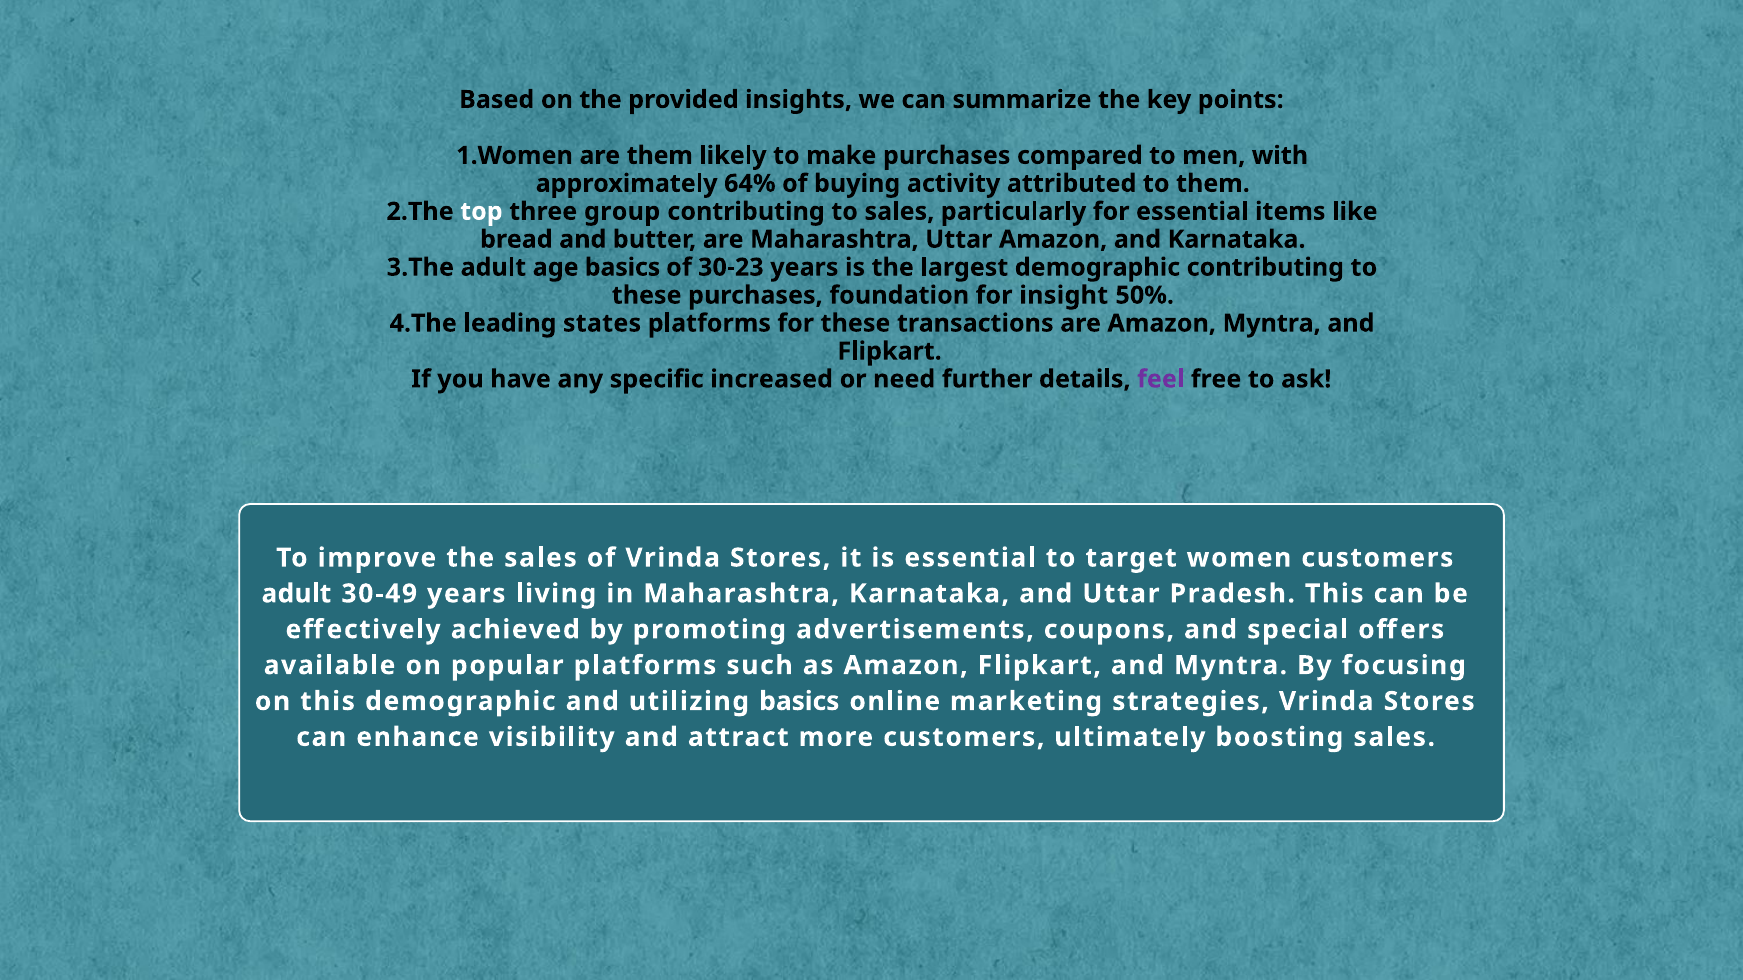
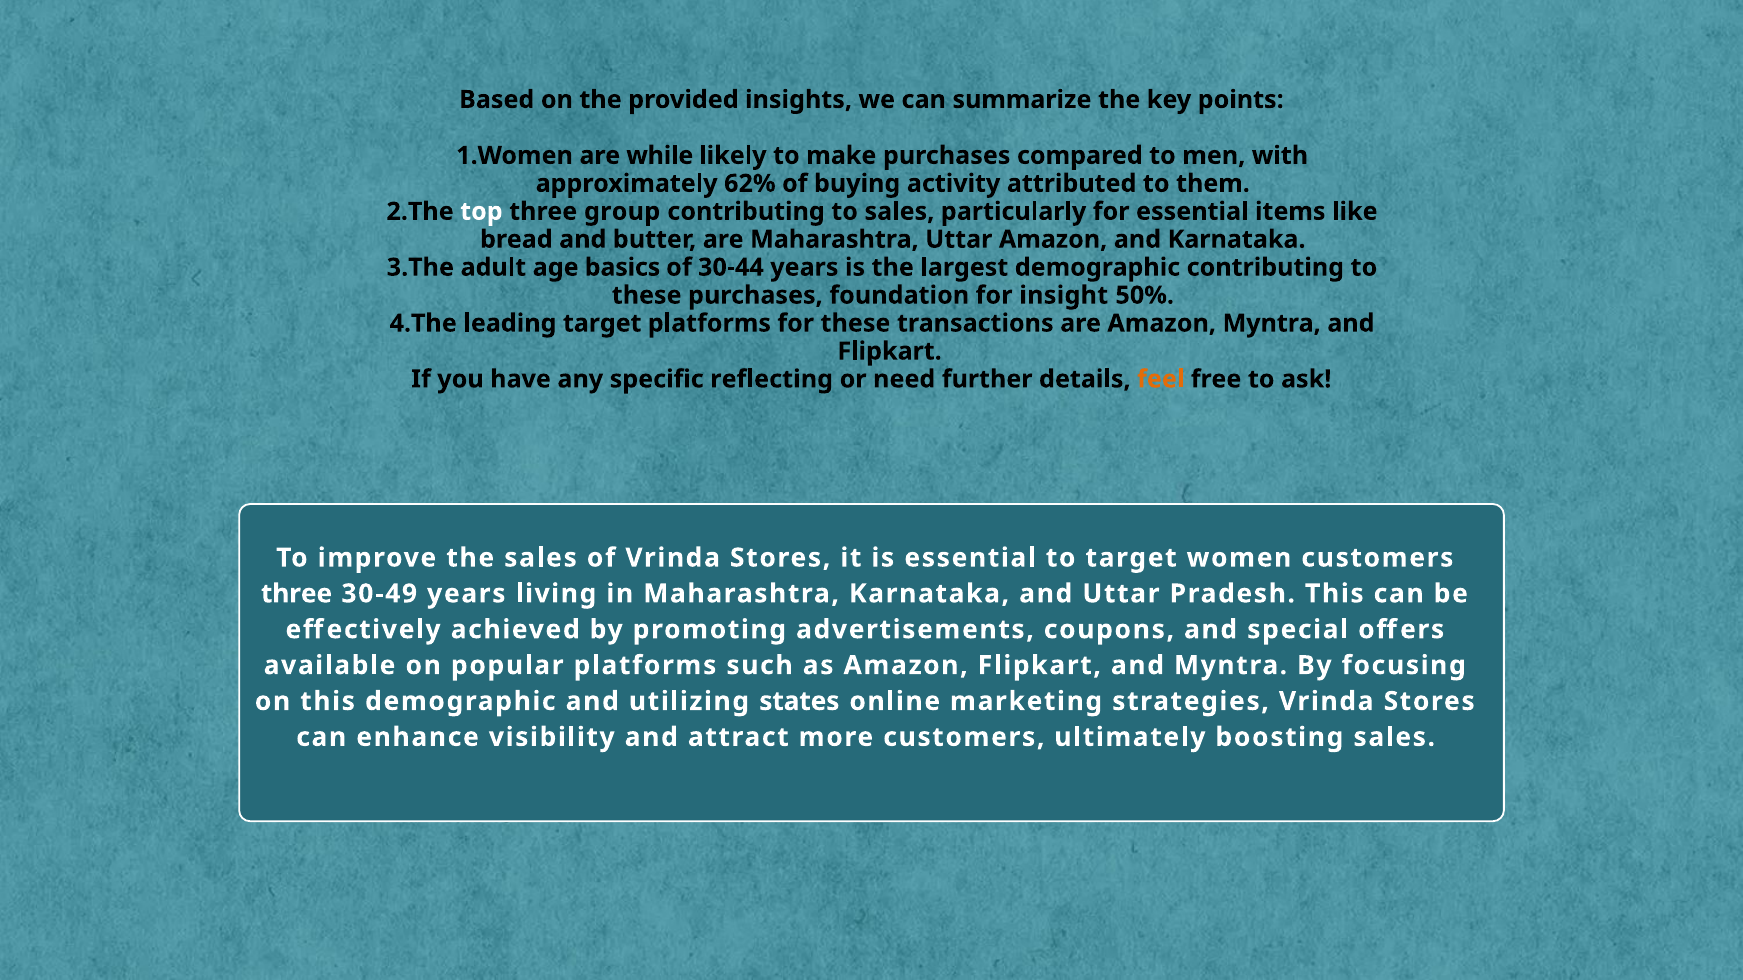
are them: them -> while
64%: 64% -> 62%
30-23: 30-23 -> 30-44
leading states: states -> target
increased: increased -> reflecting
feel colour: purple -> orange
adult at (296, 594): adult -> three
utilizing basics: basics -> states
